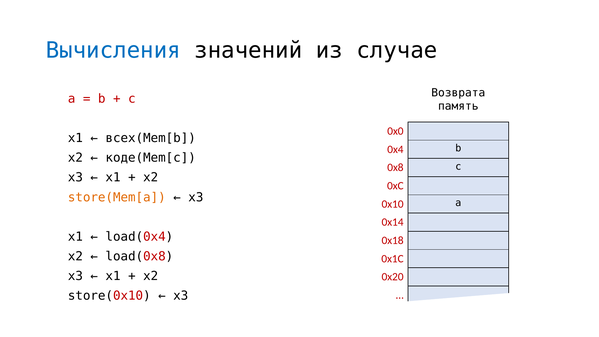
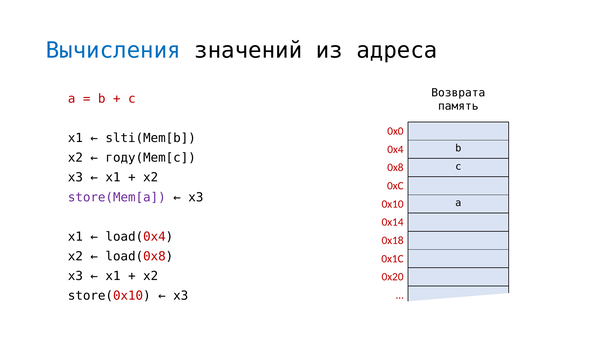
случае: случае -> адреса
всех(Mem[b: всех(Mem[b -> slti(Mem[b
коде(Mem[c: коде(Mem[c -> году(Mem[c
store(Mem[a colour: orange -> purple
